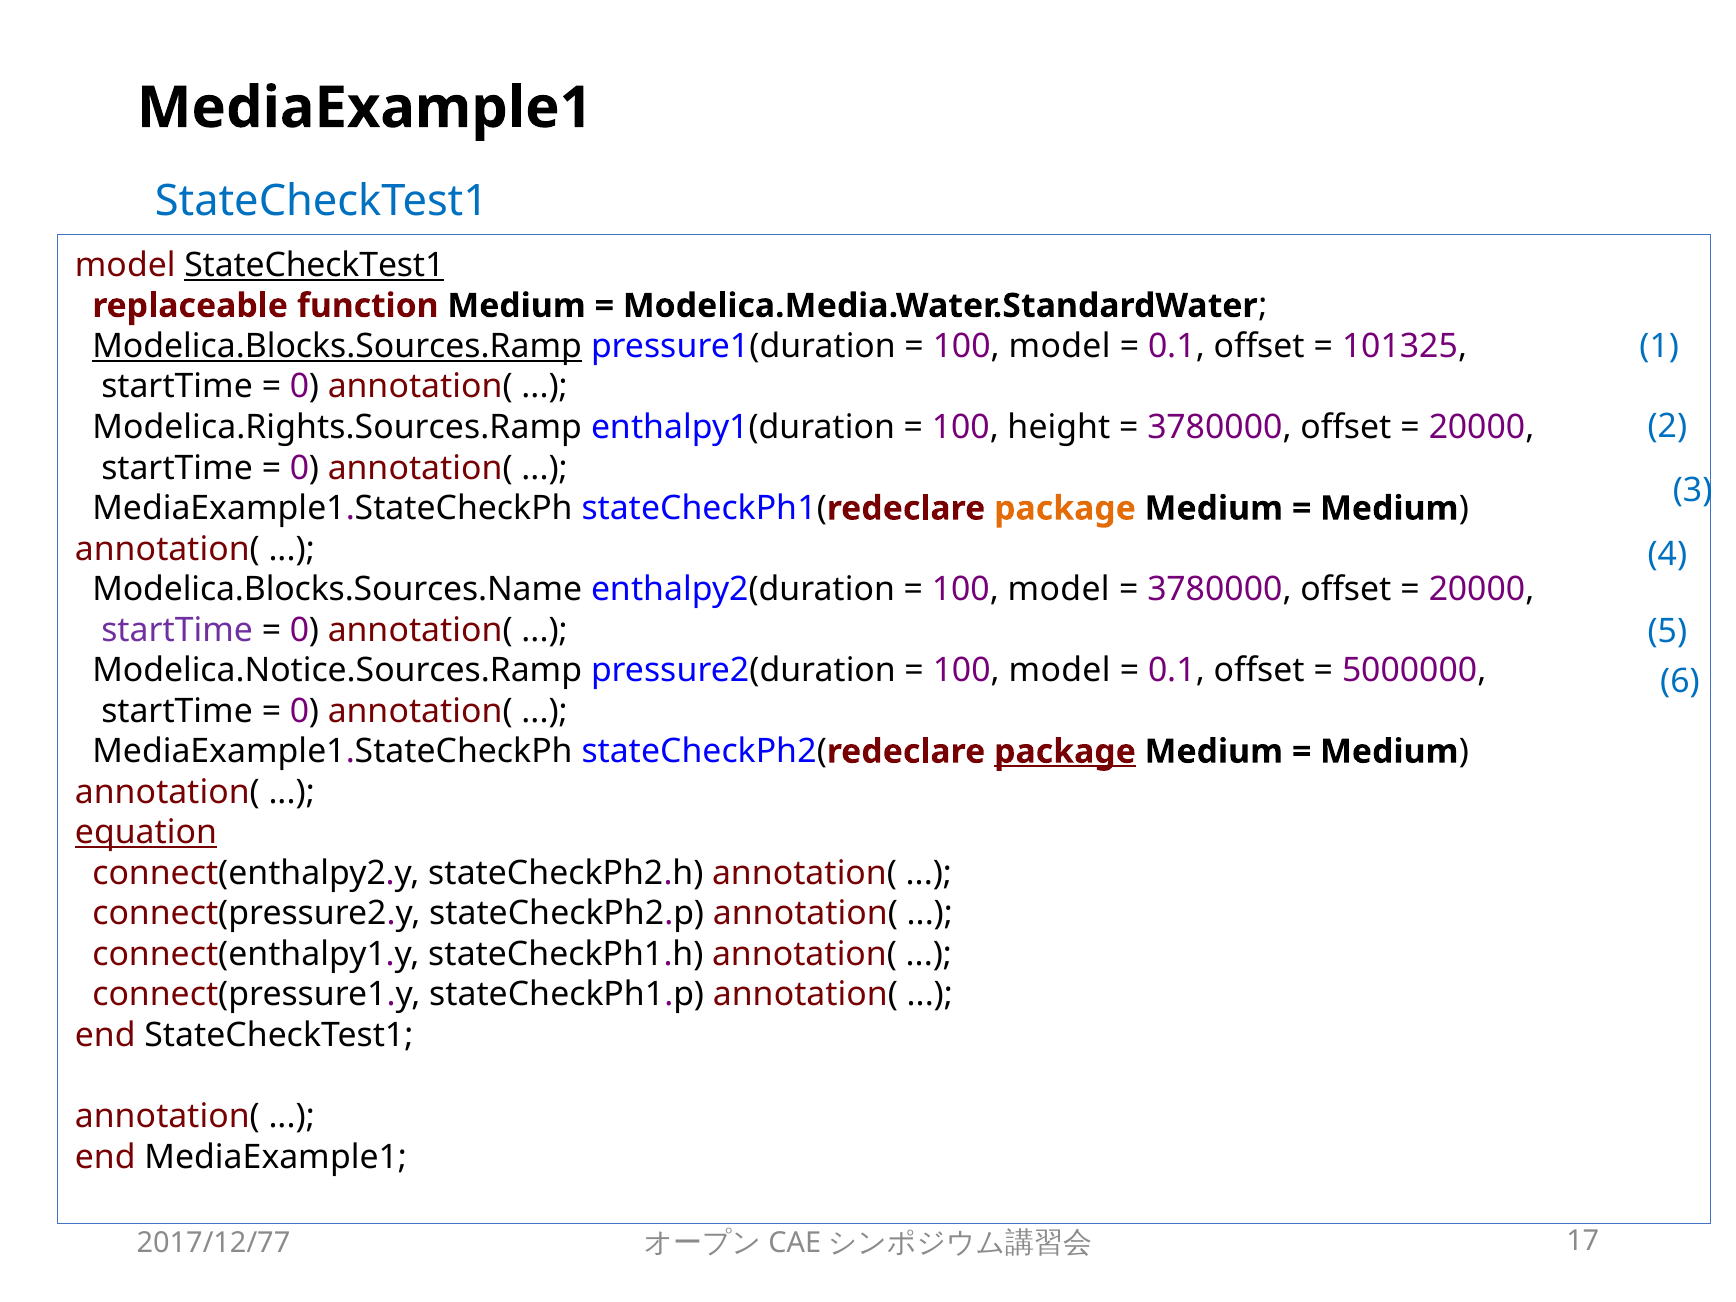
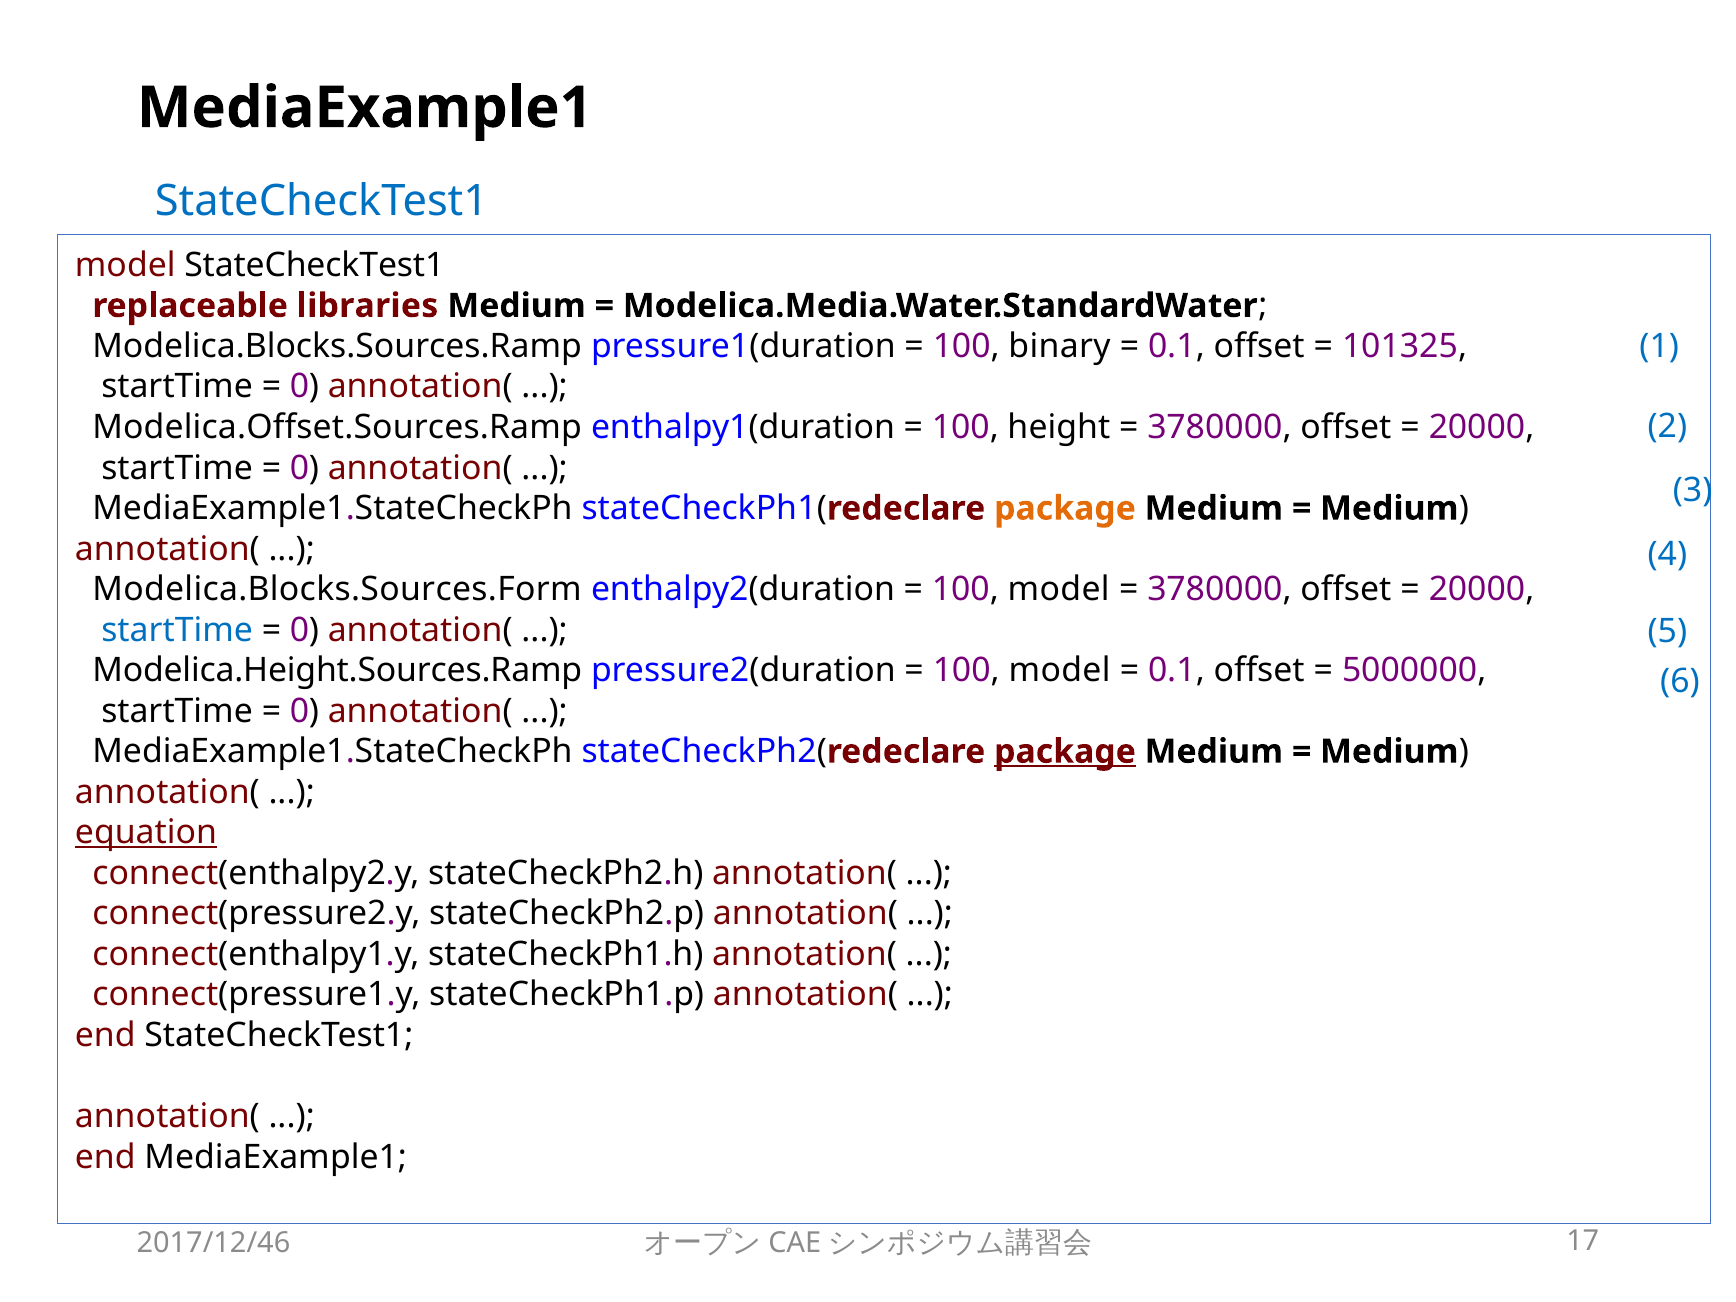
StateCheckTest1 at (314, 265) underline: present -> none
function: function -> libraries
Modelica.Blocks.Sources.Ramp underline: present -> none
model at (1060, 346): model -> binary
Modelica.Rights.Sources.Ramp: Modelica.Rights.Sources.Ramp -> Modelica.Offset.Sources.Ramp
Modelica.Blocks.Sources.Name: Modelica.Blocks.Sources.Name -> Modelica.Blocks.Sources.Form
startTime at (177, 630) colour: purple -> blue
Modelica.Notice.Sources.Ramp: Modelica.Notice.Sources.Ramp -> Modelica.Height.Sources.Ramp
2017/12/77: 2017/12/77 -> 2017/12/46
